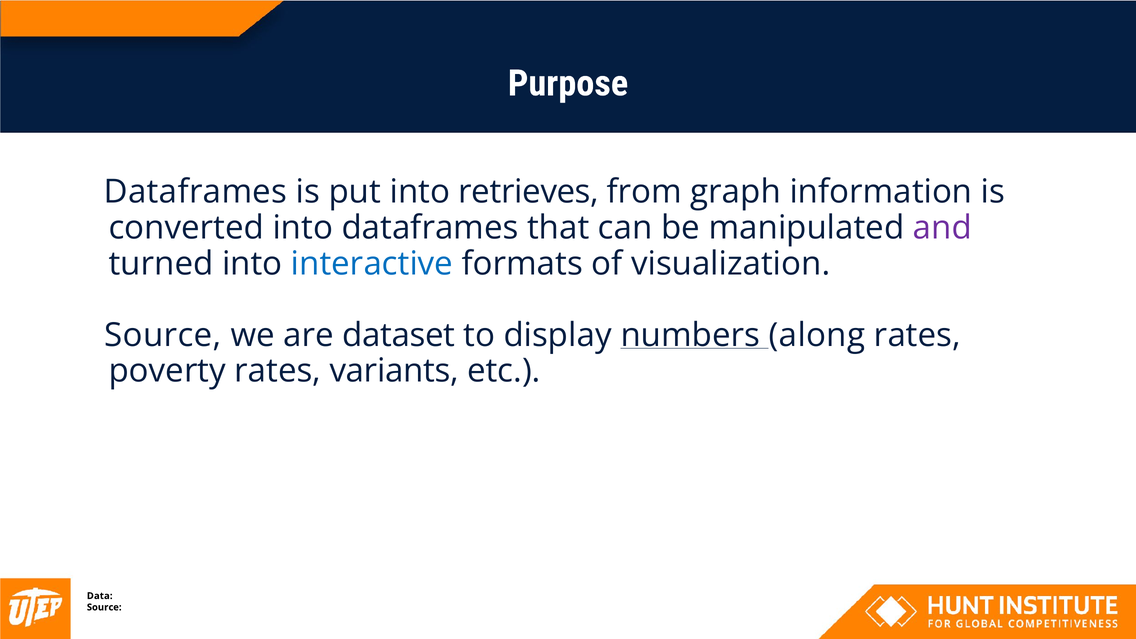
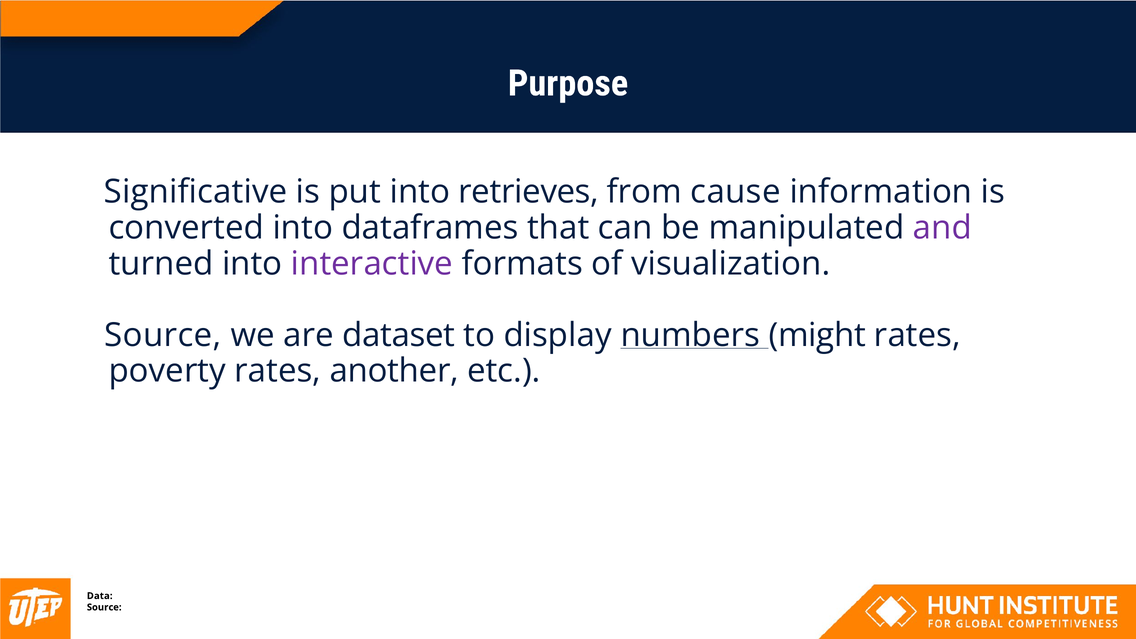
Dataframes at (196, 192): Dataframes -> Significative
graph: graph -> cause
interactive colour: blue -> purple
along: along -> might
variants: variants -> another
